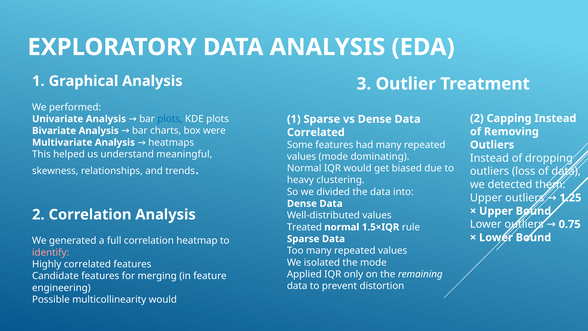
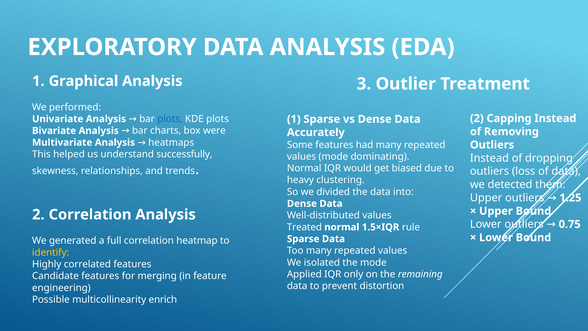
Correlated at (316, 132): Correlated -> Accurately
meaningful: meaningful -> successfully
identify colour: pink -> yellow
multicollinearity would: would -> enrich
